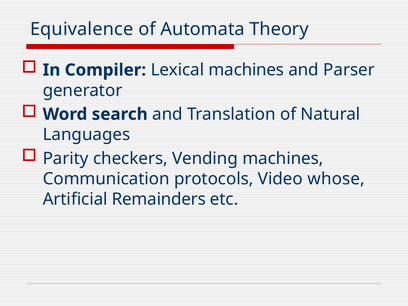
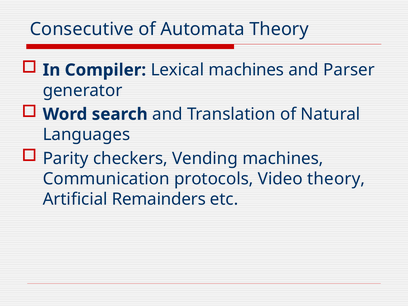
Equivalence: Equivalence -> Consecutive
Video whose: whose -> theory
